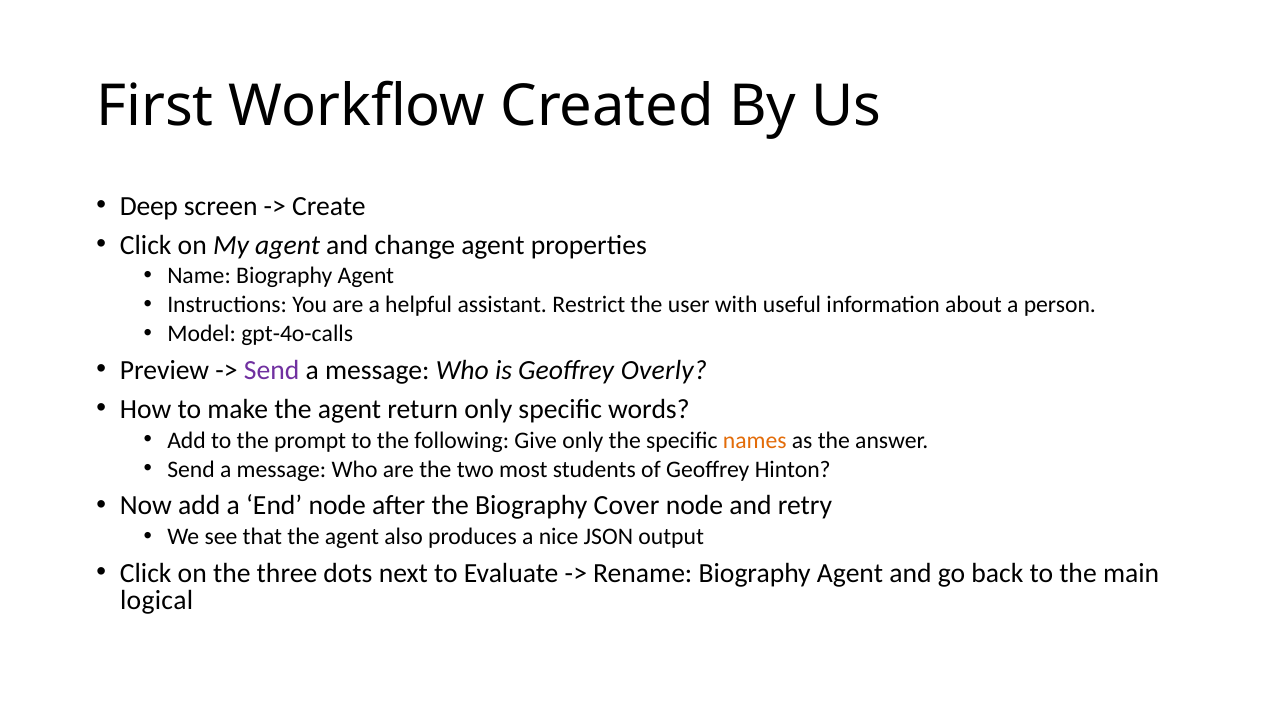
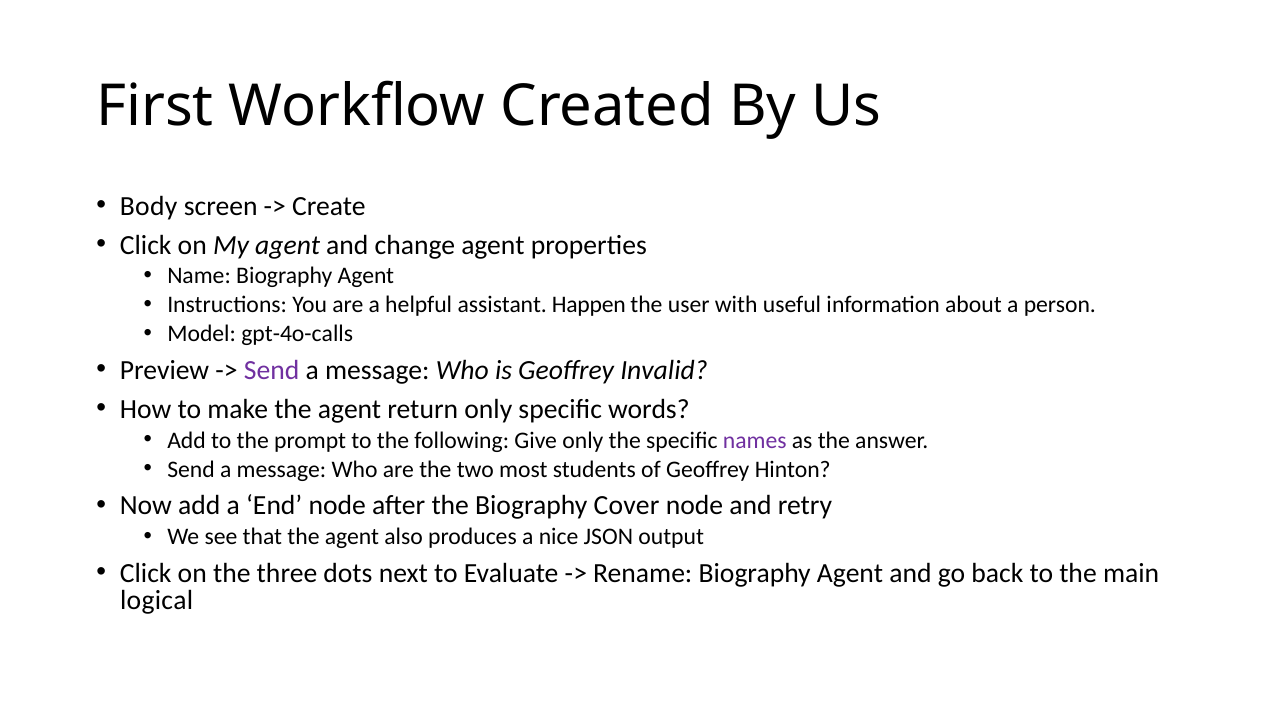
Deep: Deep -> Body
Restrict: Restrict -> Happen
Overly: Overly -> Invalid
names colour: orange -> purple
